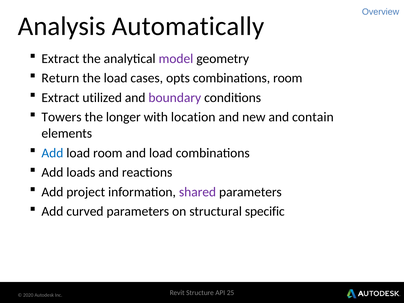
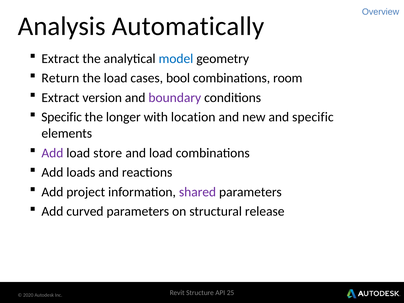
model colour: purple -> blue
opts: opts -> bool
utilized: utilized -> version
Towers at (62, 117): Towers -> Specific
and contain: contain -> specific
Add at (52, 153) colour: blue -> purple
load room: room -> store
specific: specific -> release
